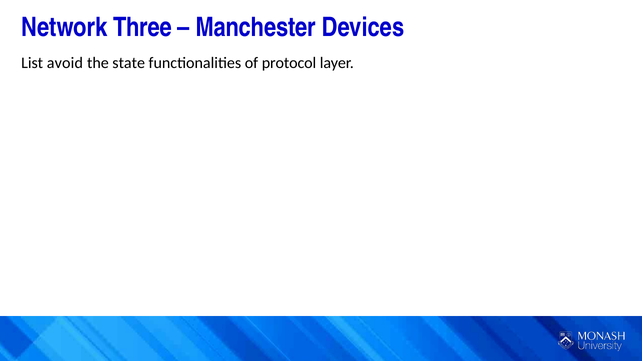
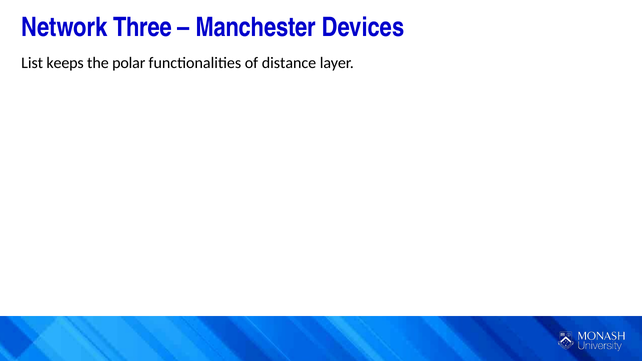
avoid: avoid -> keeps
state: state -> polar
protocol: protocol -> distance
